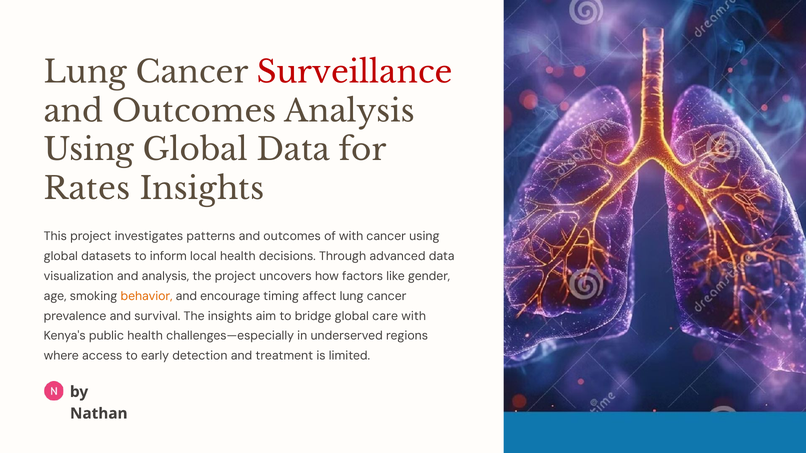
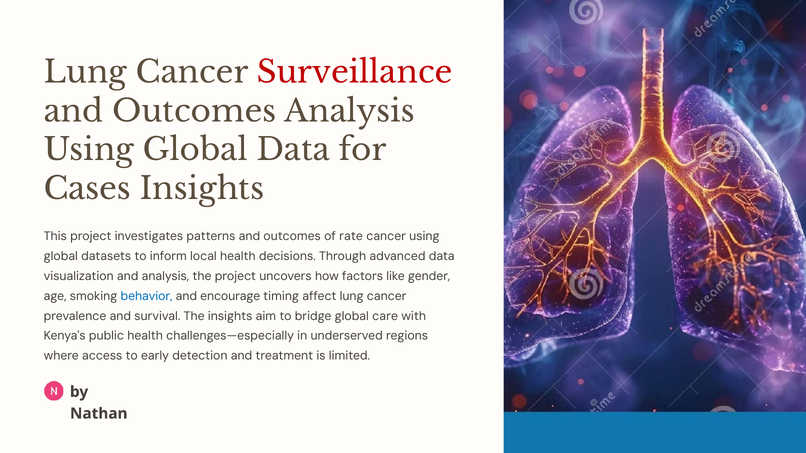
Rates: Rates -> Cases
of with: with -> rate
behavior colour: orange -> blue
